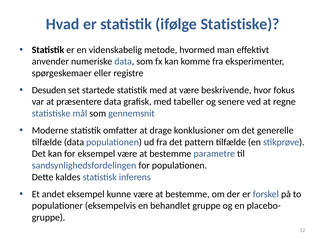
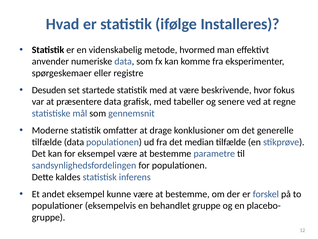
ifølge Statistiske: Statistiske -> Installeres
pattern: pattern -> median
